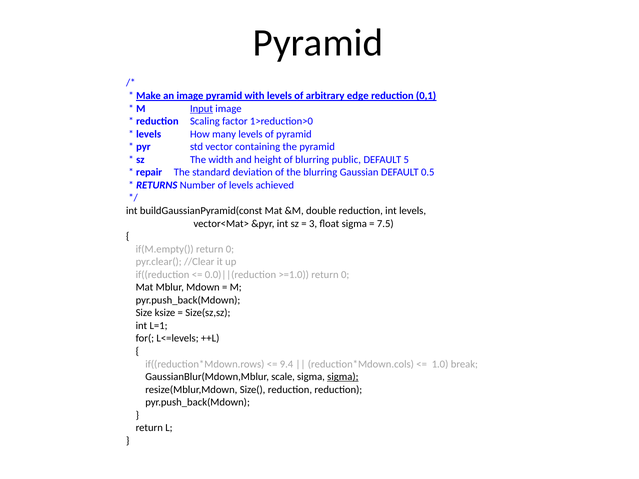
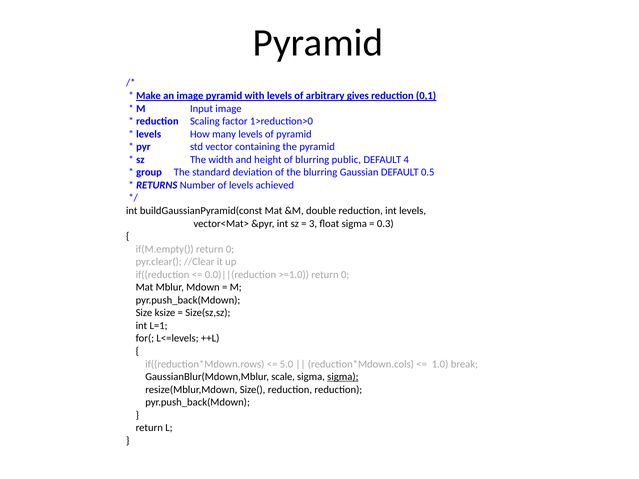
edge: edge -> gives
Input underline: present -> none
5: 5 -> 4
repair: repair -> group
7.5: 7.5 -> 0.3
9.4: 9.4 -> 5.0
